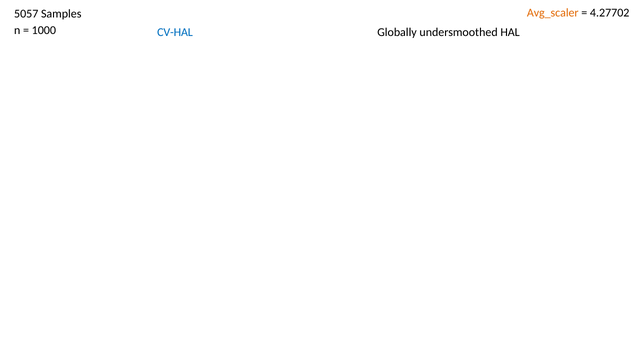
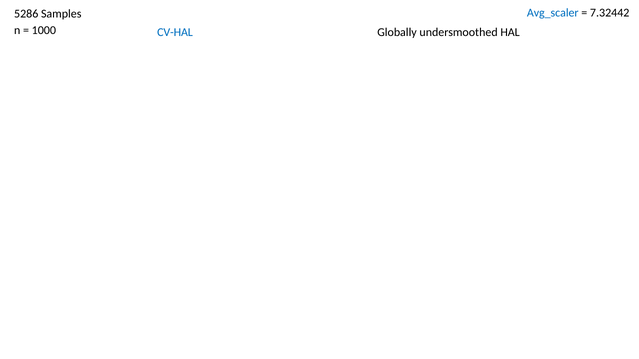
5057: 5057 -> 5286
Avg_scaler colour: orange -> blue
4.27702: 4.27702 -> 7.32442
